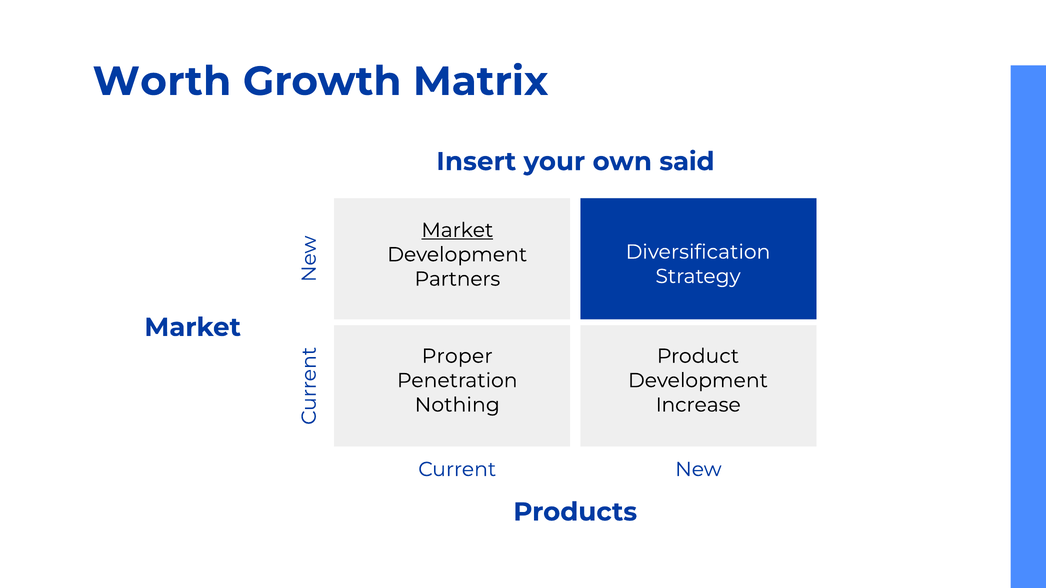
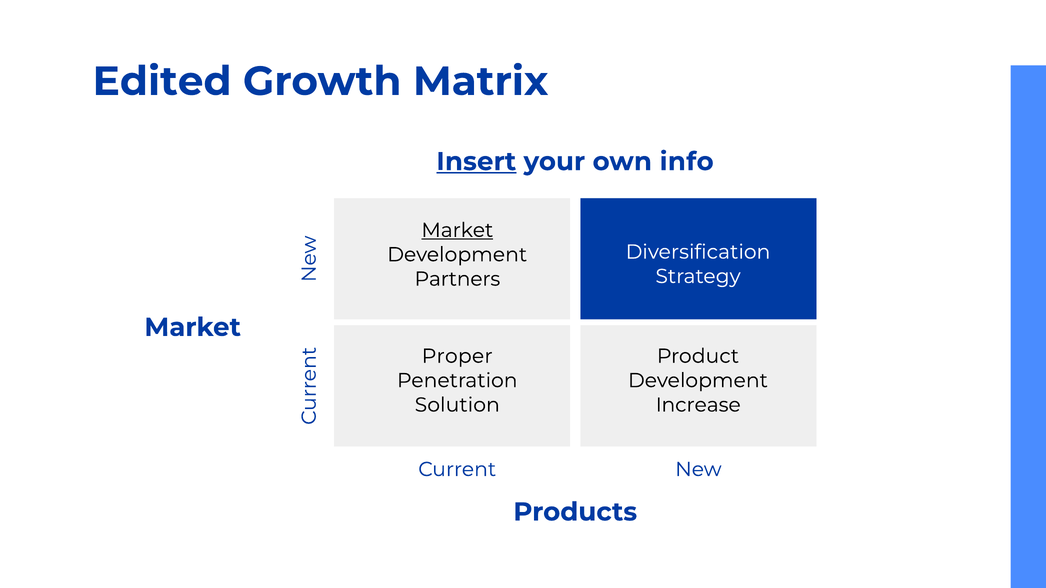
Worth: Worth -> Edited
Insert underline: none -> present
said: said -> info
Nothing: Nothing -> Solution
